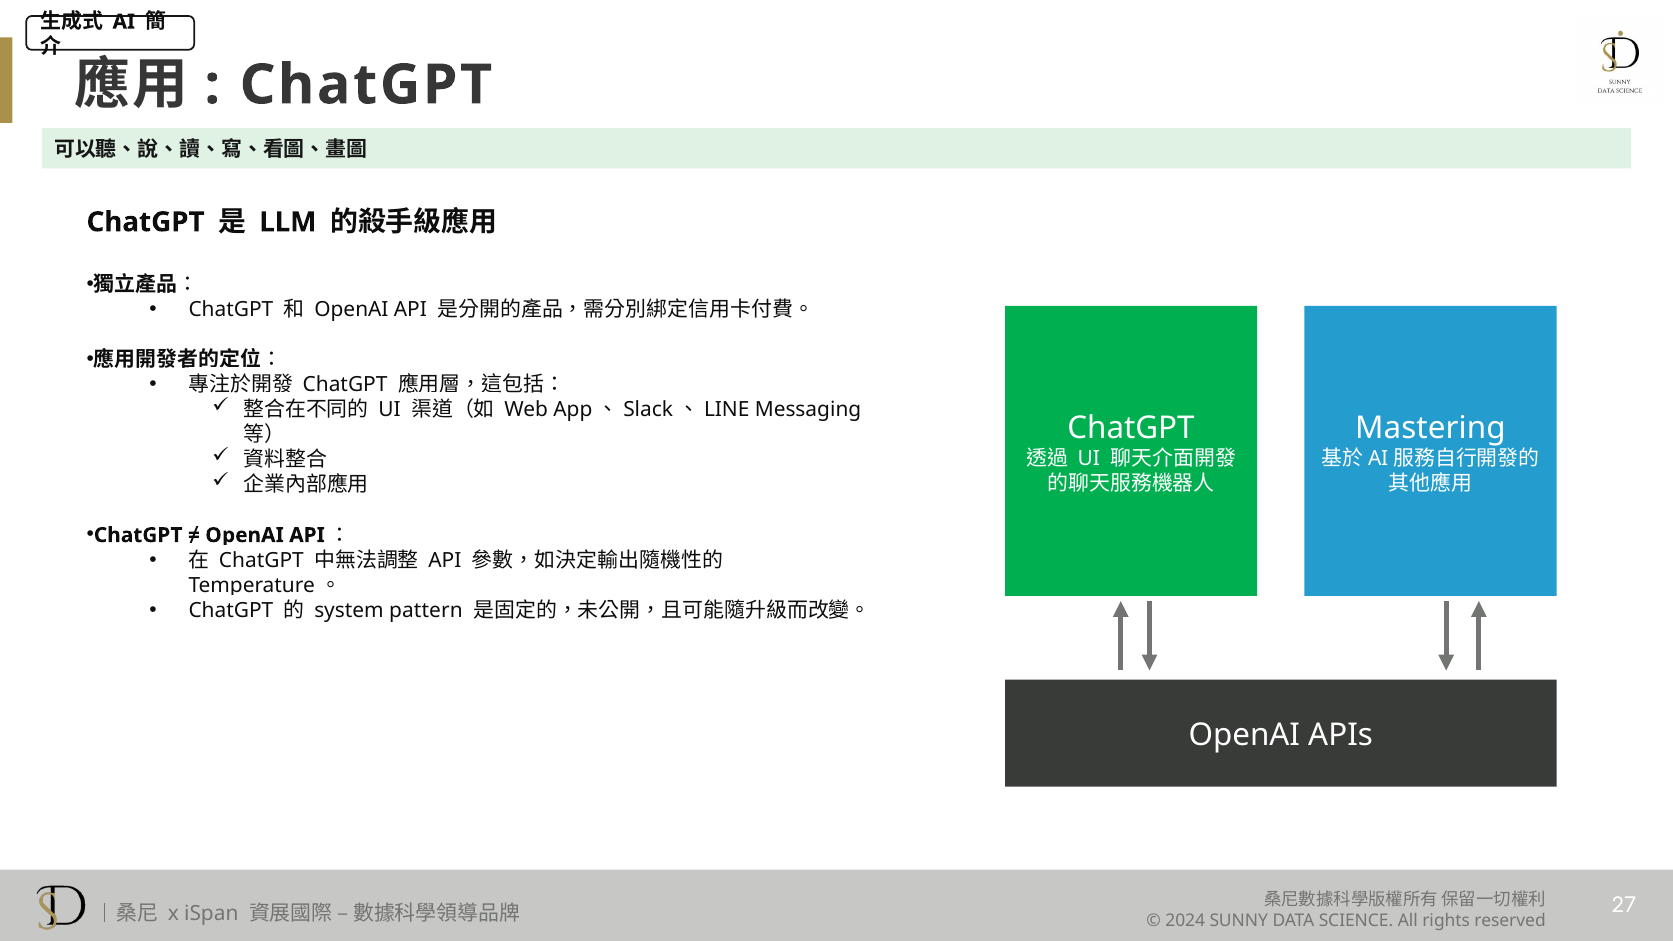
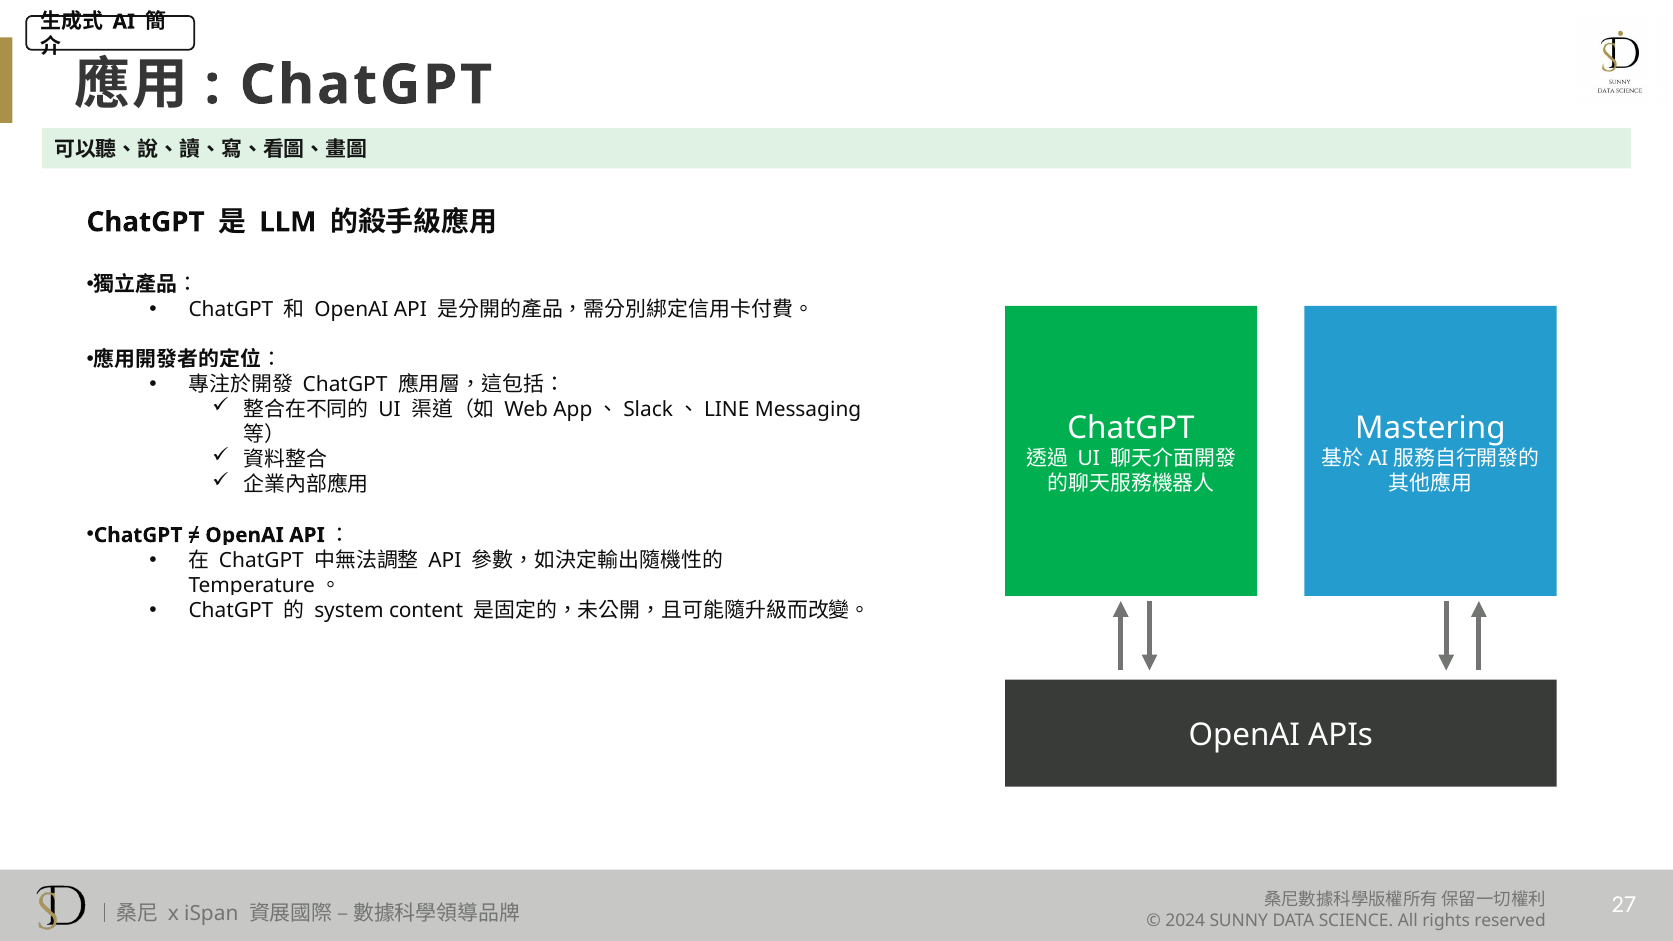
pattern: pattern -> content
